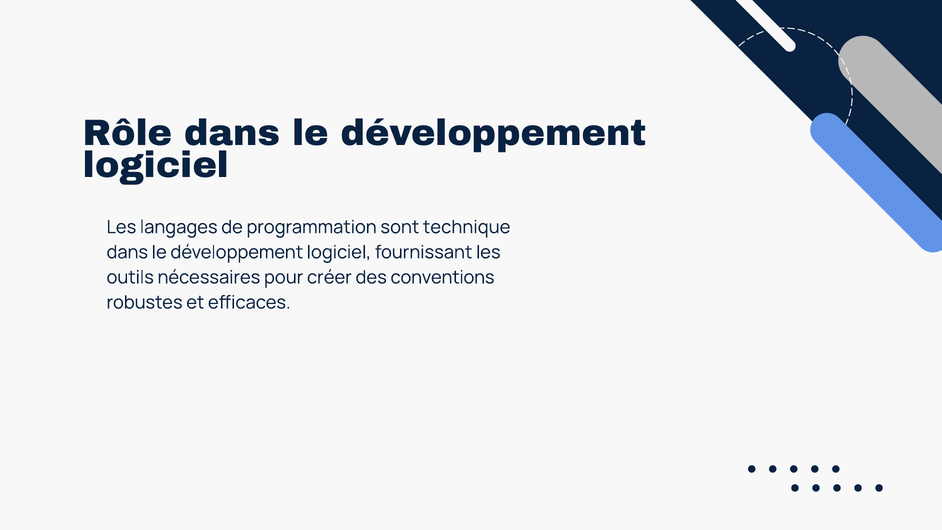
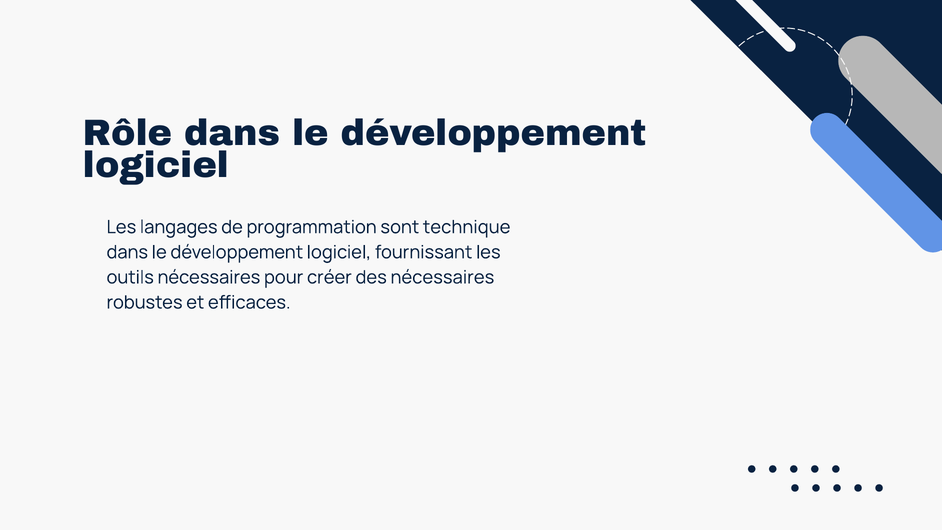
des conventions: conventions -> nécessaires
